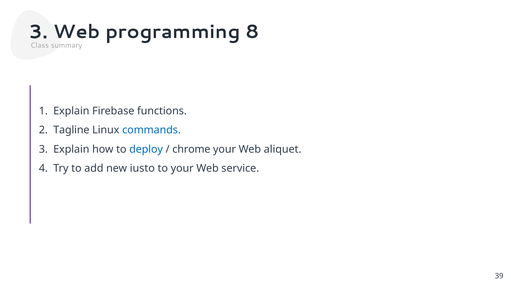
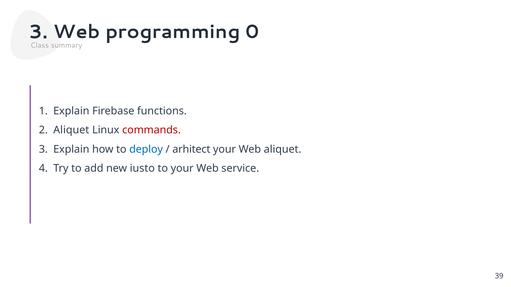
8: 8 -> 0
Tagline at (71, 130): Tagline -> Aliquet
commands colour: blue -> red
chrome: chrome -> arhitect
